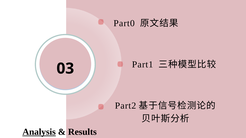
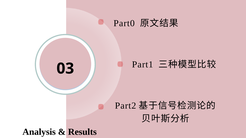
Analysis underline: present -> none
